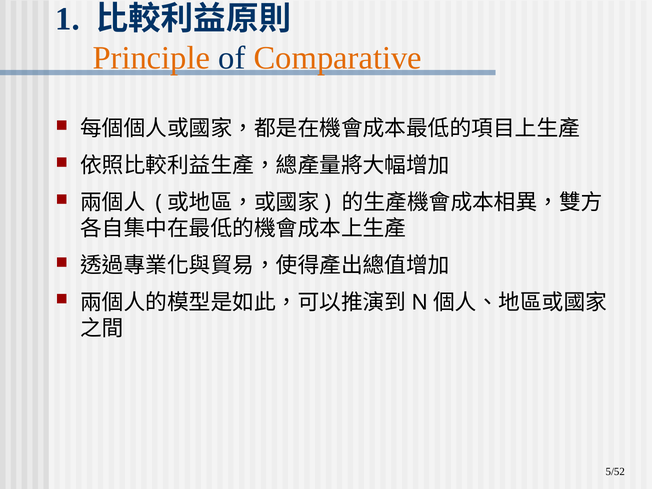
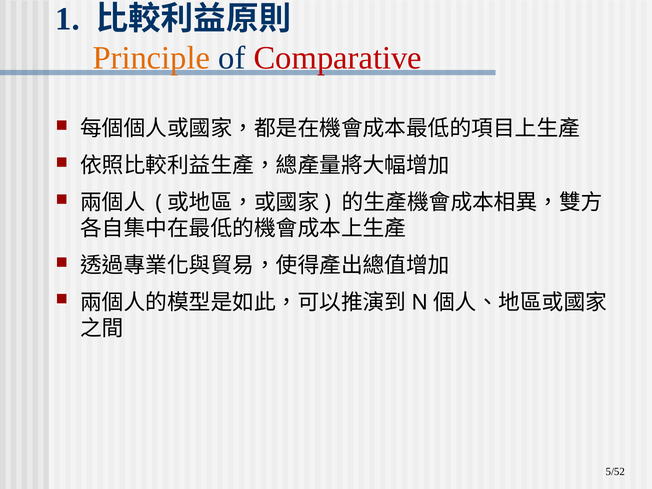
Comparative colour: orange -> red
